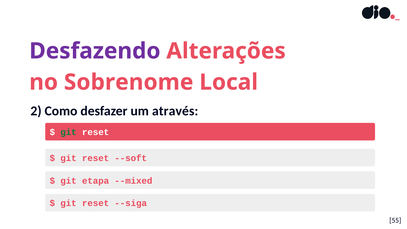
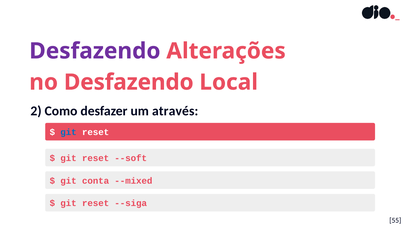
no Sobrenome: Sobrenome -> Desfazendo
git at (69, 132) colour: green -> blue
etapa: etapa -> conta
